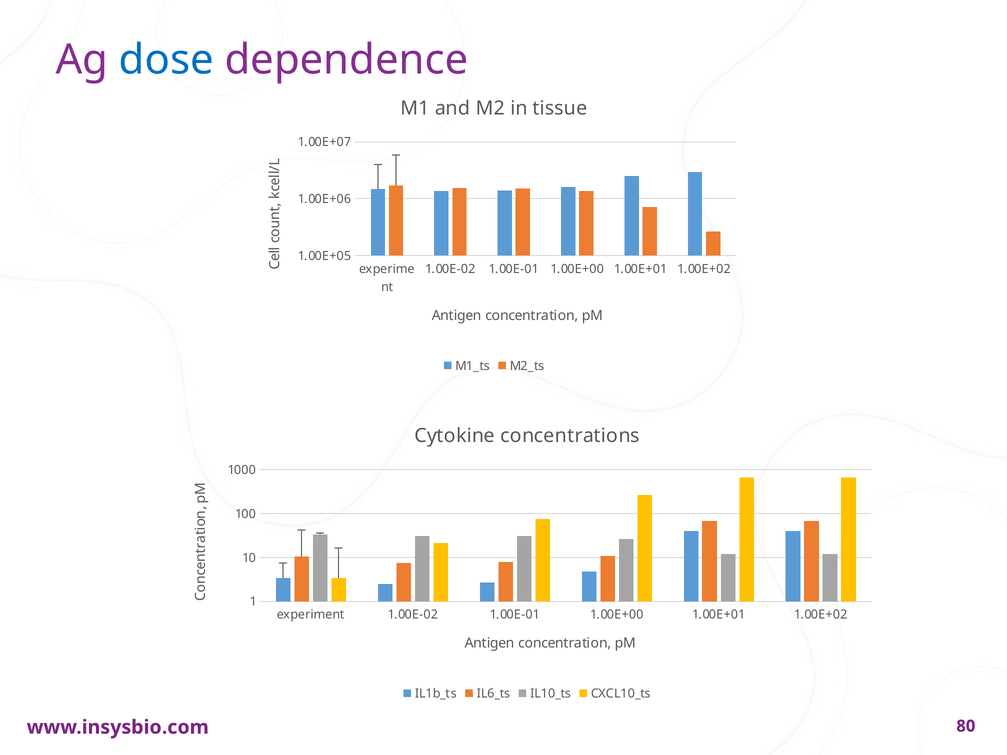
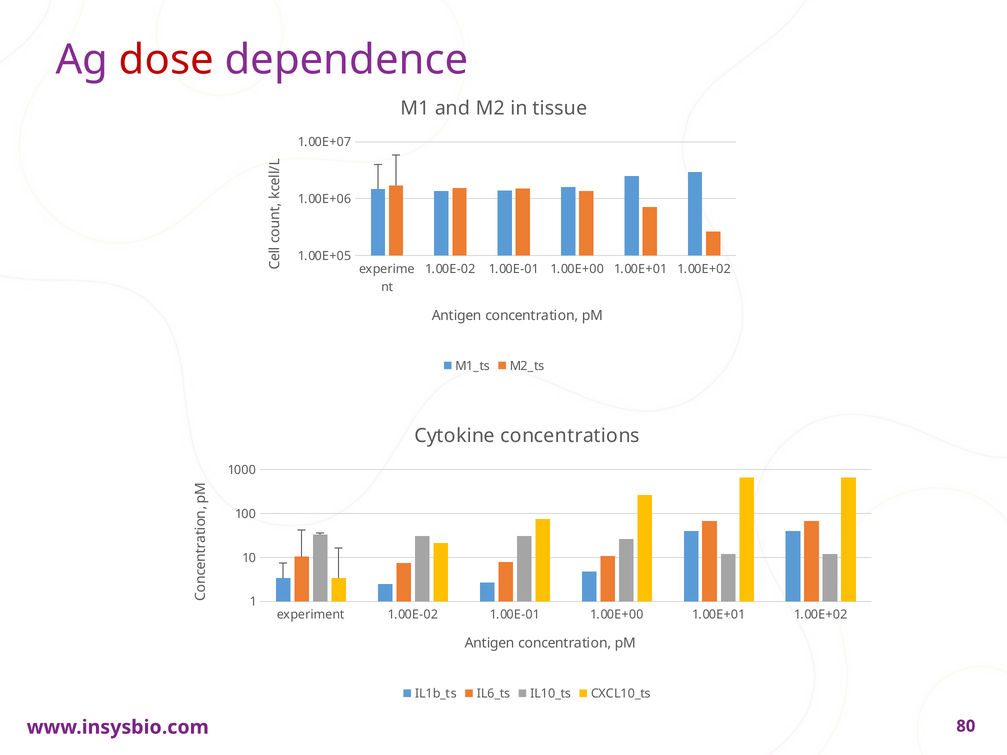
dose colour: blue -> red
